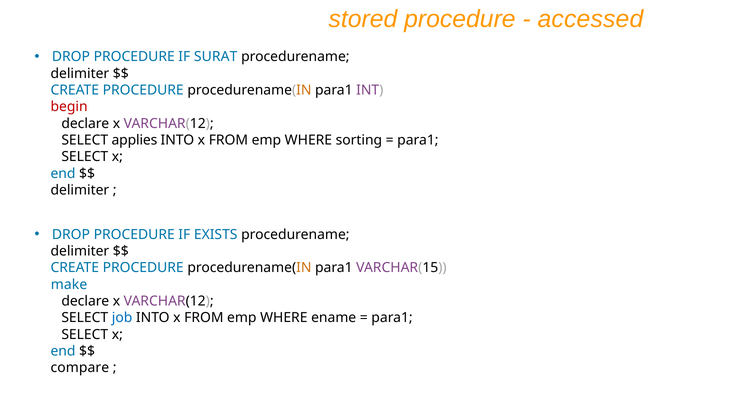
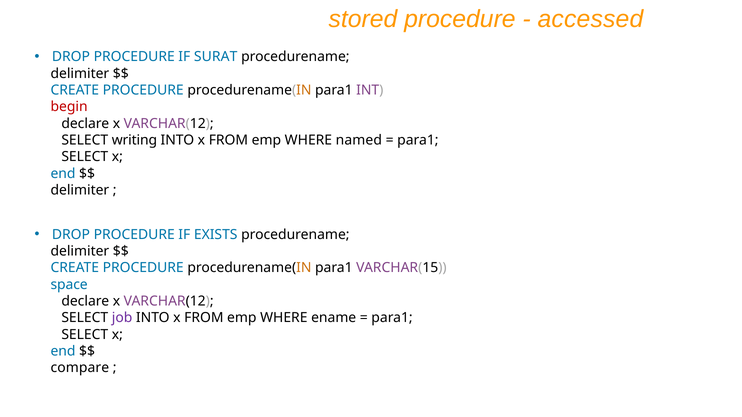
applies: applies -> writing
sorting: sorting -> named
make: make -> space
job colour: blue -> purple
